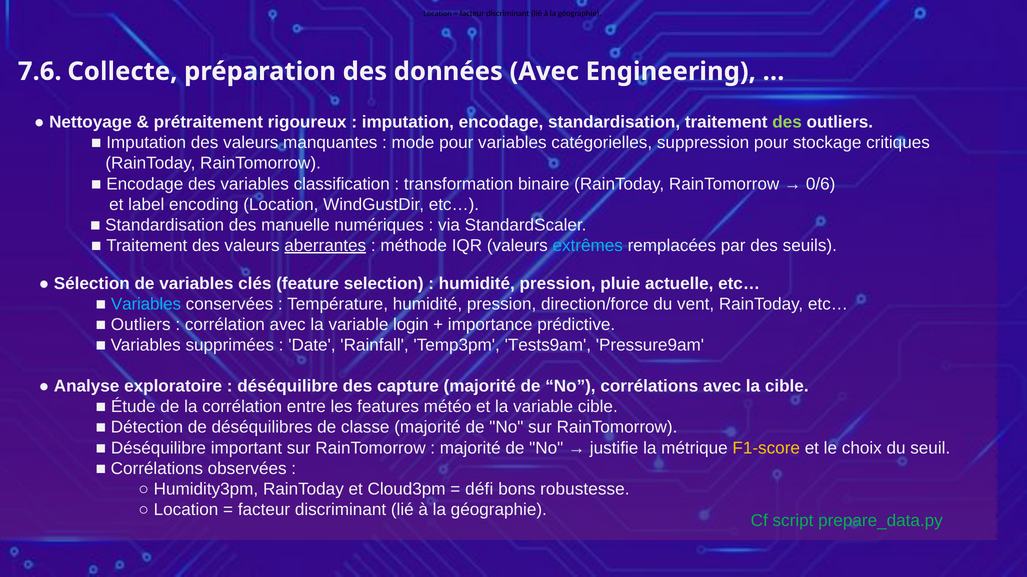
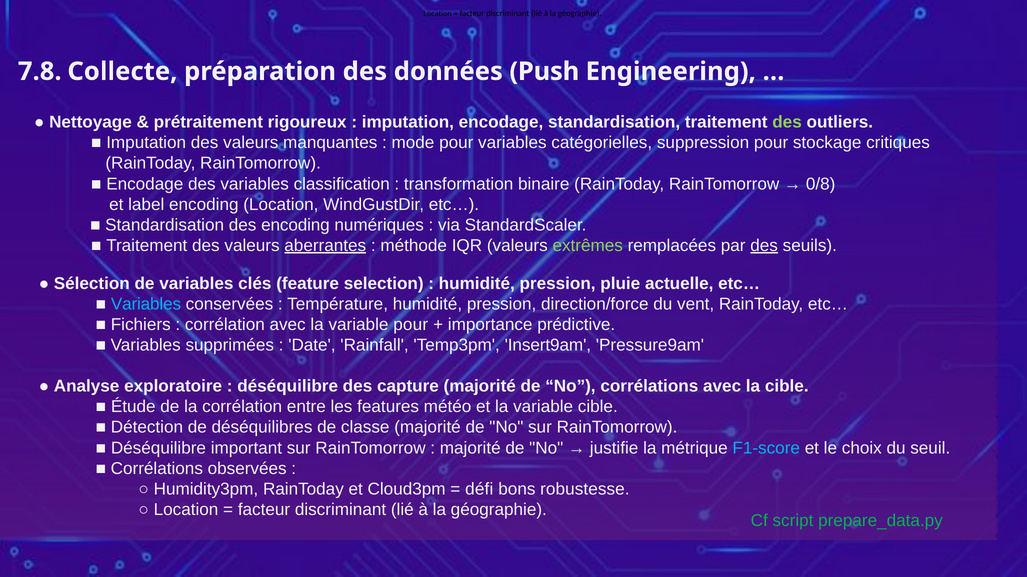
7.6: 7.6 -> 7.8
données Avec: Avec -> Push
0/6: 0/6 -> 0/8
des manuelle: manuelle -> encoding
extrêmes colour: light blue -> light green
des at (764, 246) underline: none -> present
Outliers at (141, 325): Outliers -> Fichiers
variable login: login -> pour
Tests9am: Tests9am -> Insert9am
F1-score colour: yellow -> light blue
